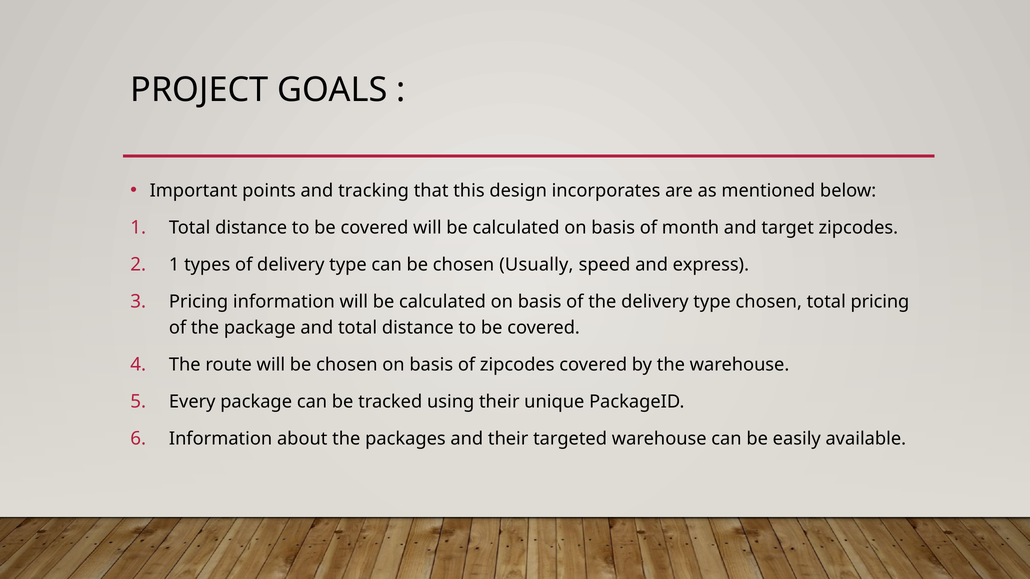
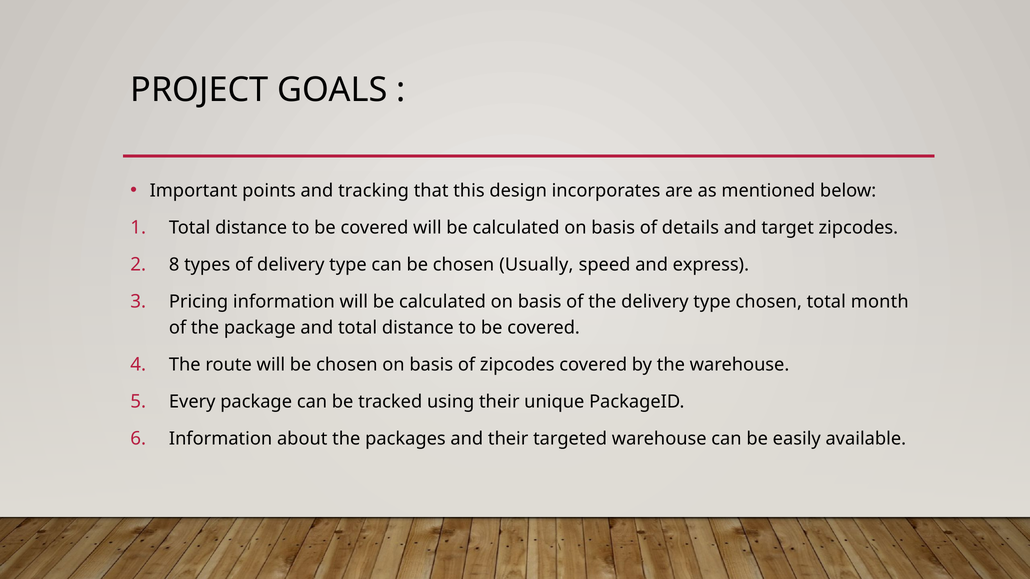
month: month -> details
1 at (174, 265): 1 -> 8
total pricing: pricing -> month
